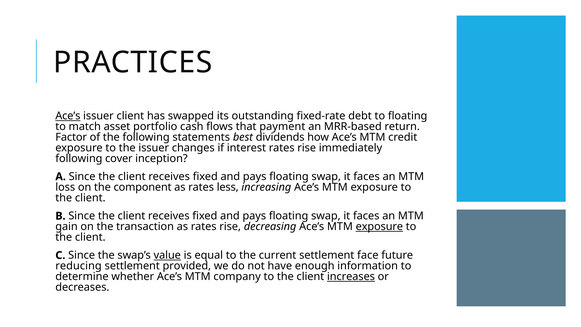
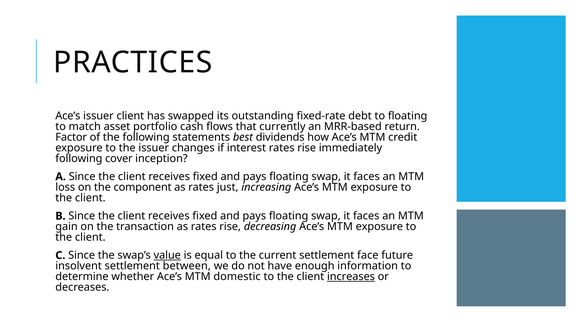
Ace’s at (68, 116) underline: present -> none
payment: payment -> currently
less: less -> just
exposure at (379, 226) underline: present -> none
reducing: reducing -> insolvent
provided: provided -> between
company: company -> domestic
